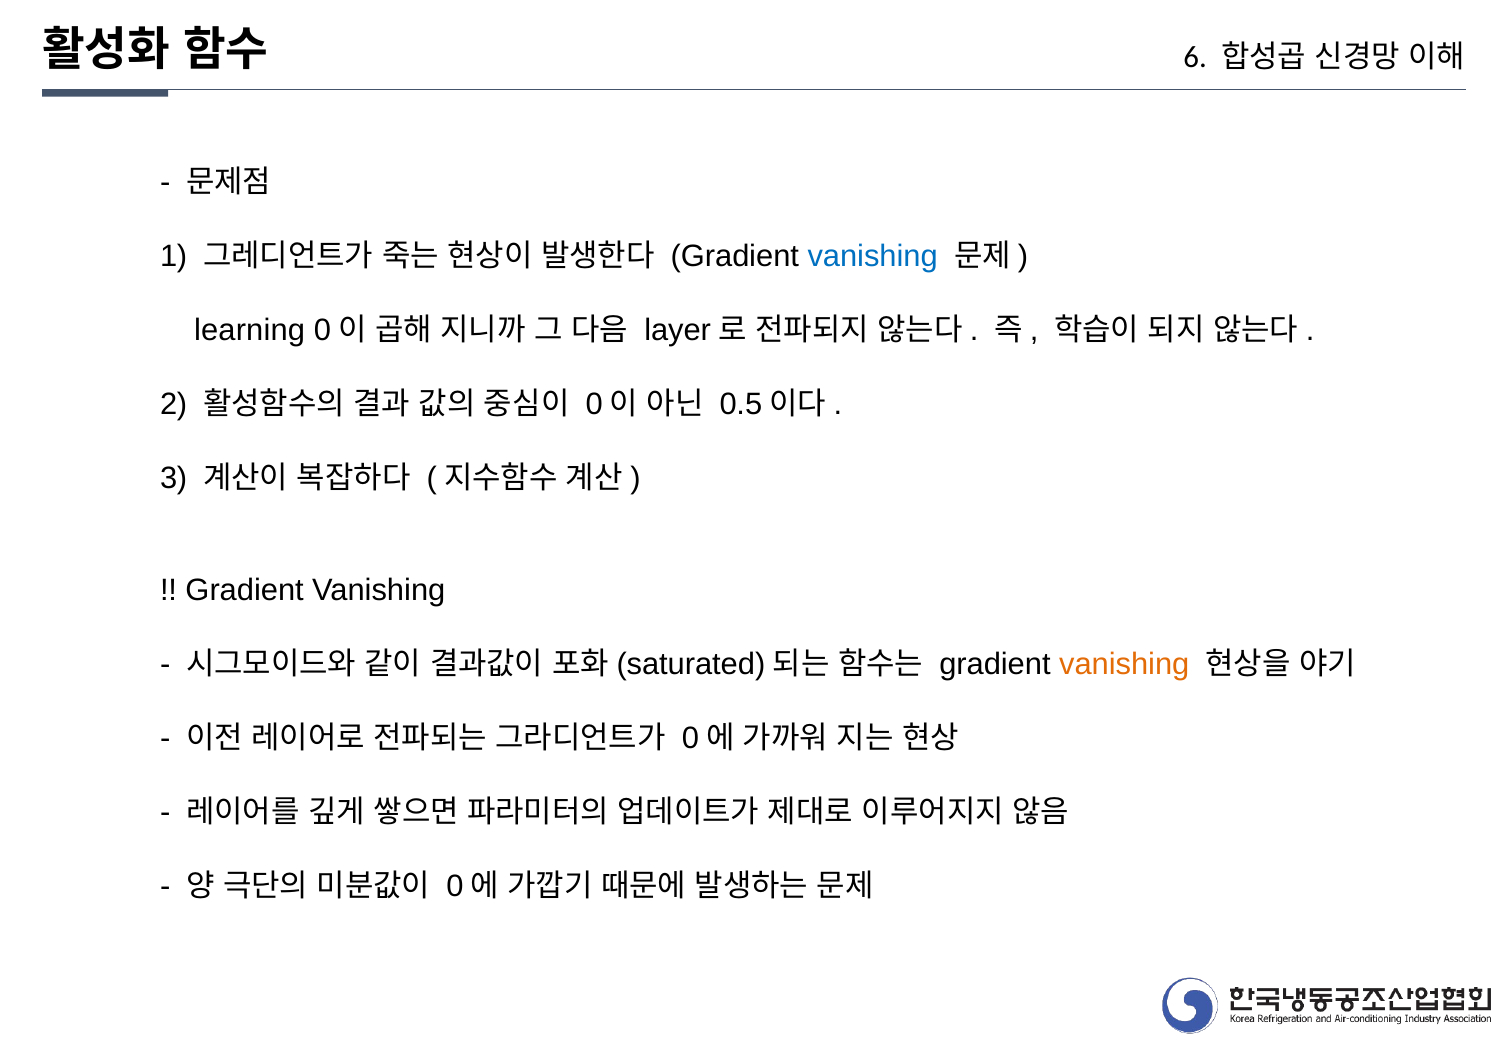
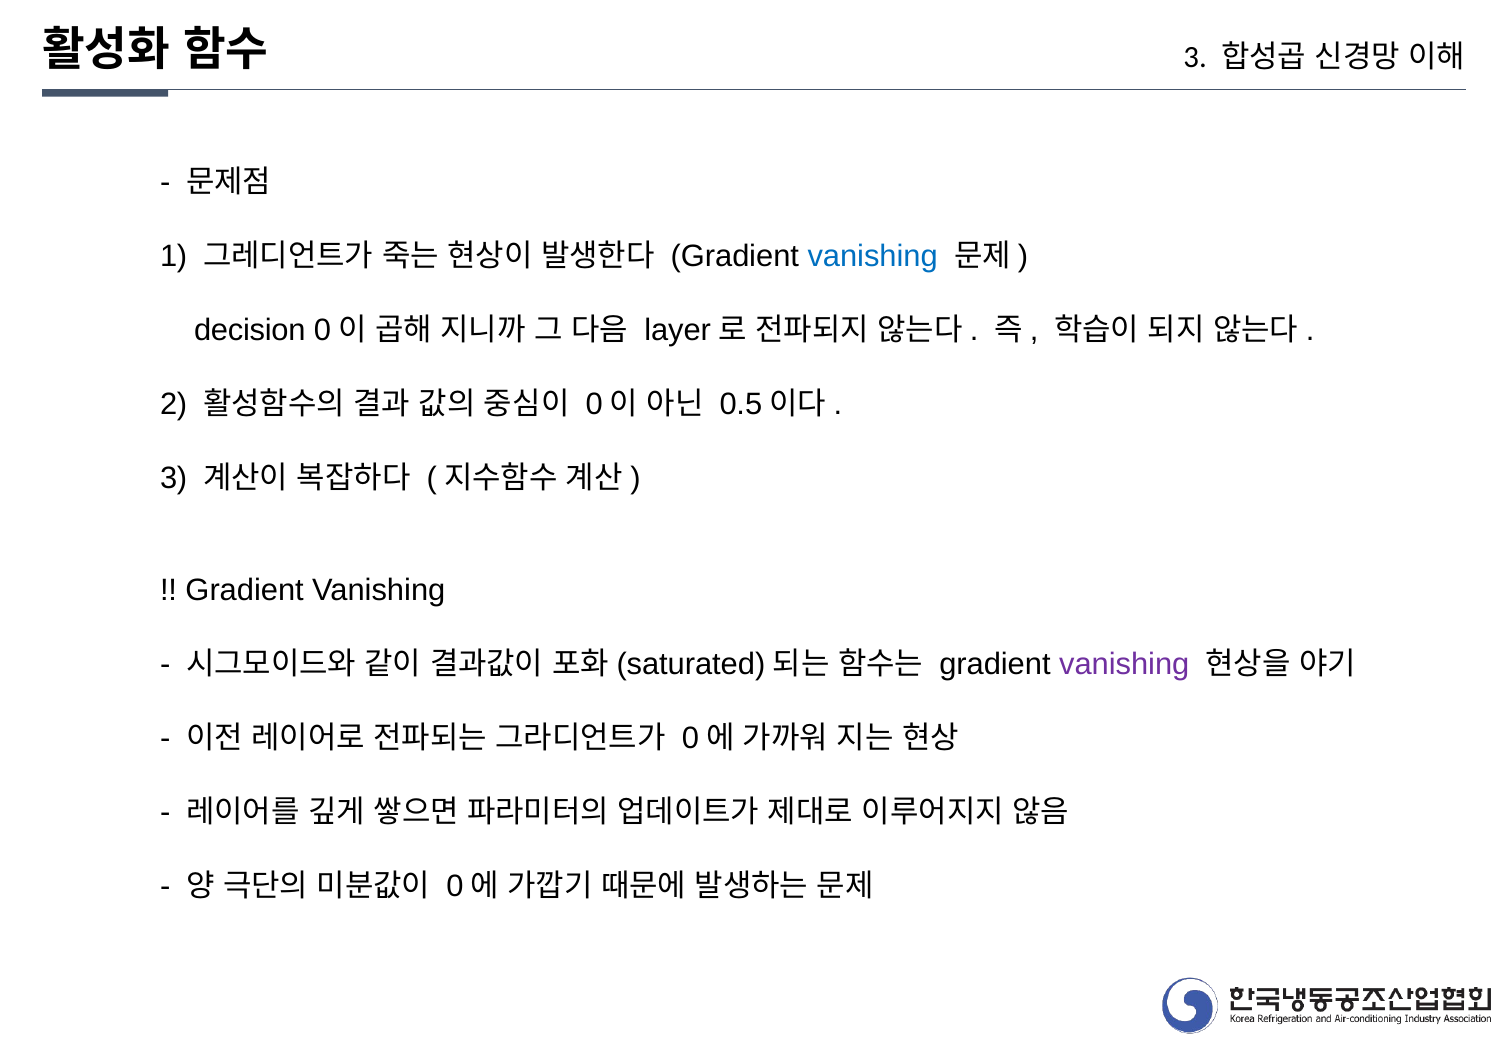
6 at (1195, 57): 6 -> 3
learning: learning -> decision
vanishing at (1124, 664) colour: orange -> purple
